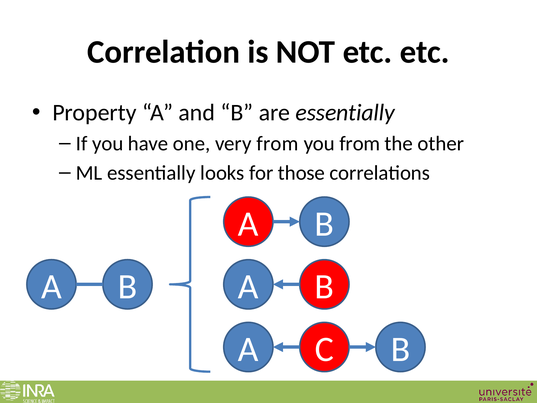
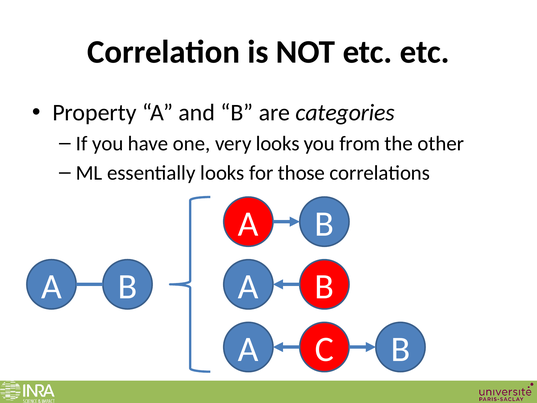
are essentially: essentially -> categories
very from: from -> looks
